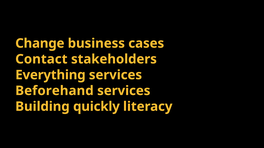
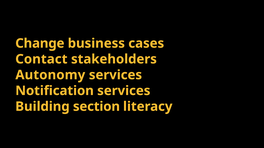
Everything: Everything -> Autonomy
Beforehand: Beforehand -> Notification
quickly: quickly -> section
